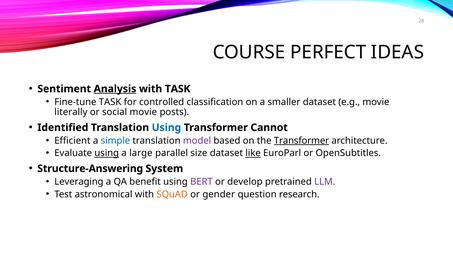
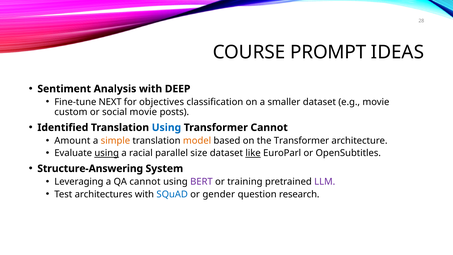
PERFECT: PERFECT -> PROMPT
Analysis underline: present -> none
with TASK: TASK -> DEEP
Fine-tune TASK: TASK -> NEXT
controlled: controlled -> objectives
literally: literally -> custom
Efficient: Efficient -> Amount
simple colour: blue -> orange
model colour: purple -> orange
Transformer at (302, 141) underline: present -> none
large: large -> racial
QA benefit: benefit -> cannot
develop: develop -> training
astronomical: astronomical -> architectures
SQuAD colour: orange -> blue
